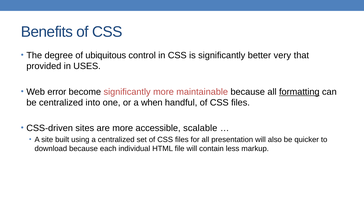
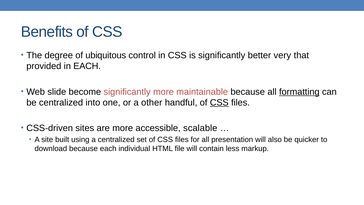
in USES: USES -> EACH
error: error -> slide
when: when -> other
CSS at (219, 103) underline: none -> present
